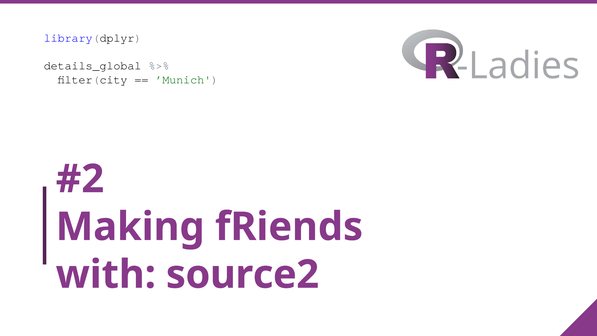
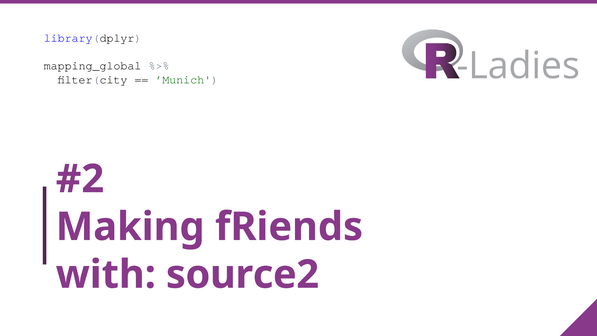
details_global: details_global -> mapping_global
